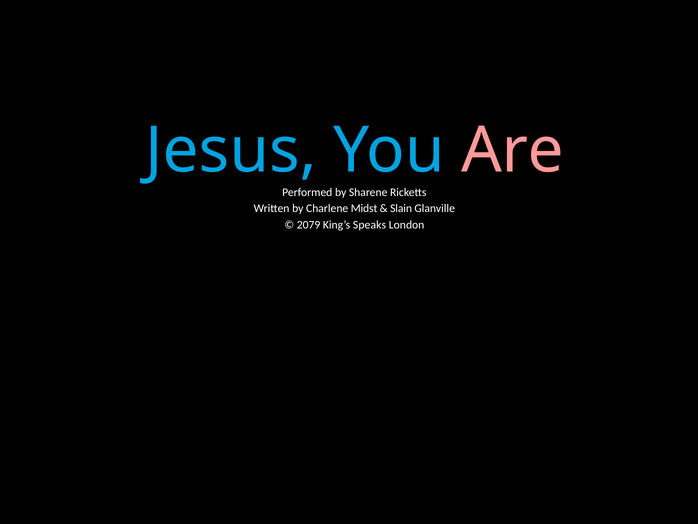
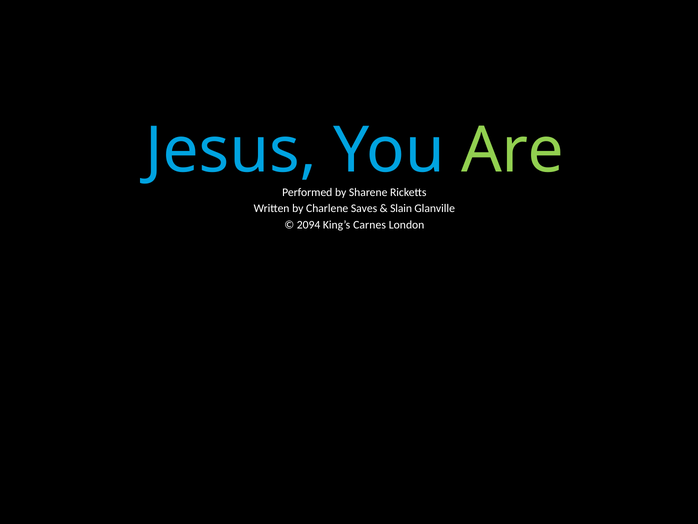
Are colour: pink -> light green
Midst: Midst -> Saves
2079: 2079 -> 2094
Speaks: Speaks -> Carnes
